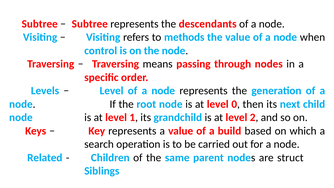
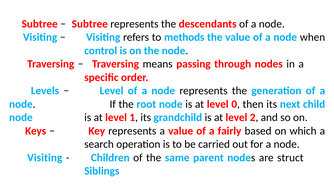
build: build -> fairly
Related at (45, 157): Related -> Visiting
